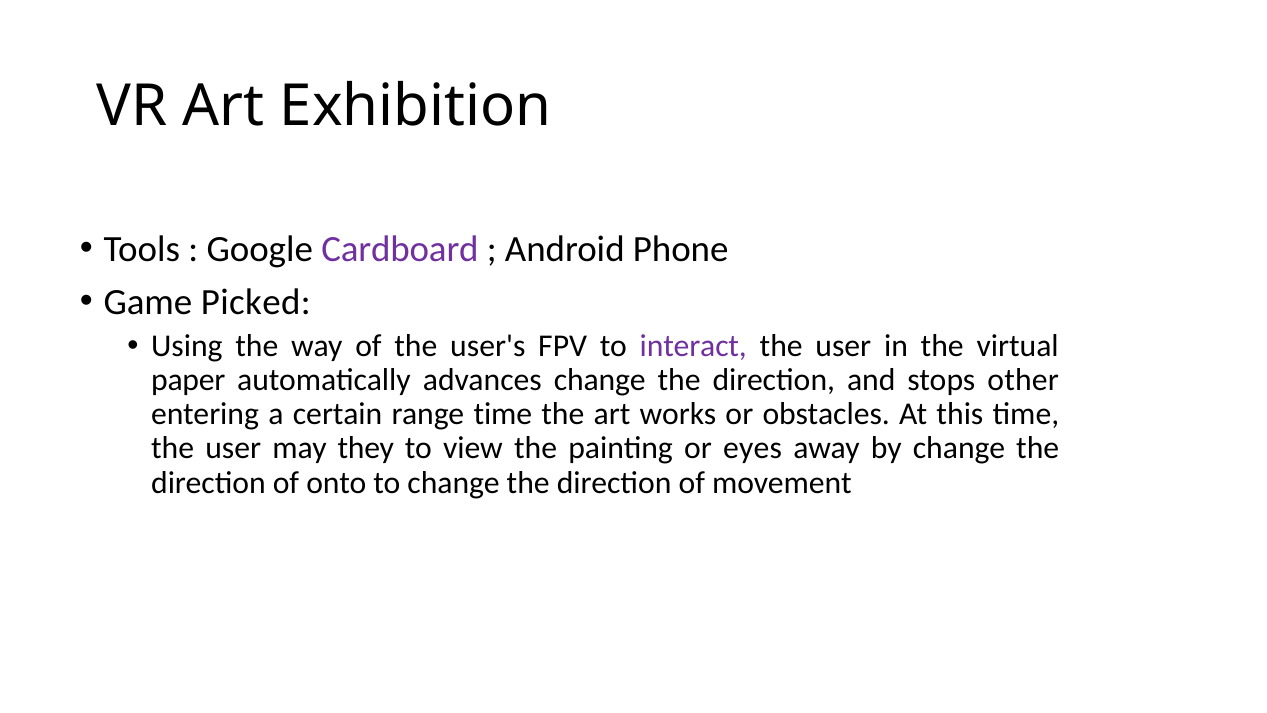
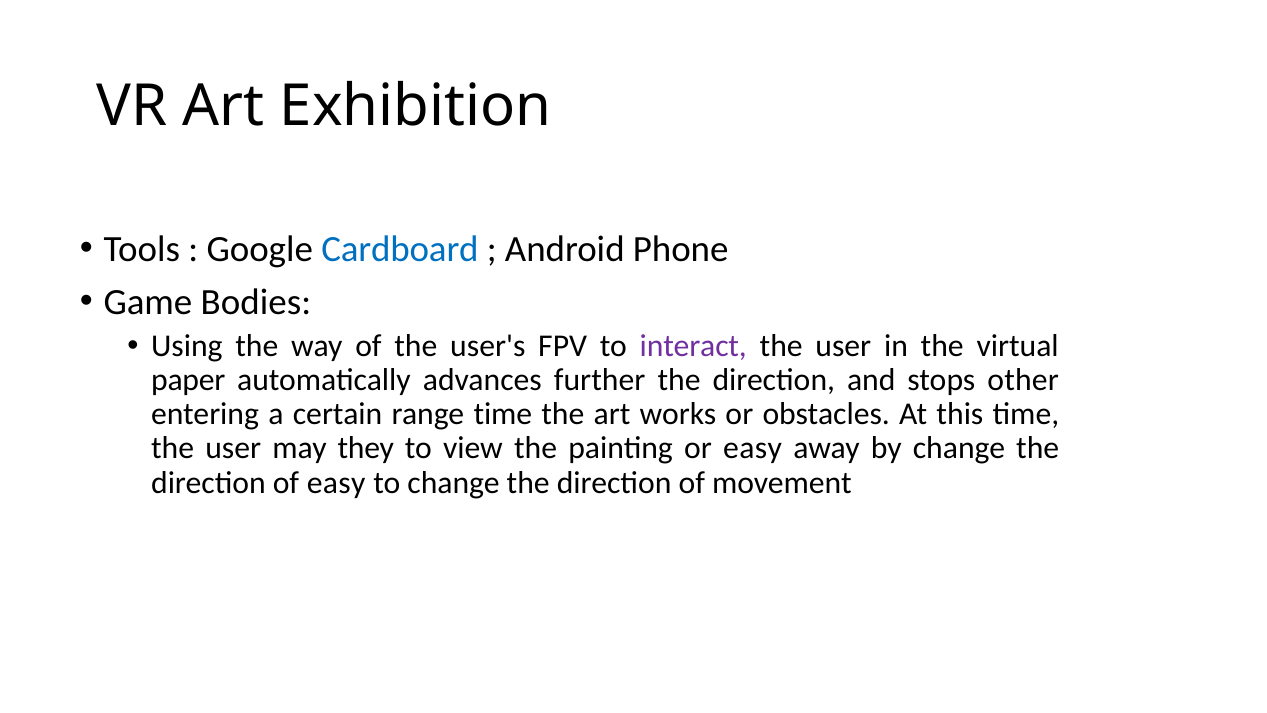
Cardboard colour: purple -> blue
Picked: Picked -> Bodies
advances change: change -> further
or eyes: eyes -> easy
of onto: onto -> easy
